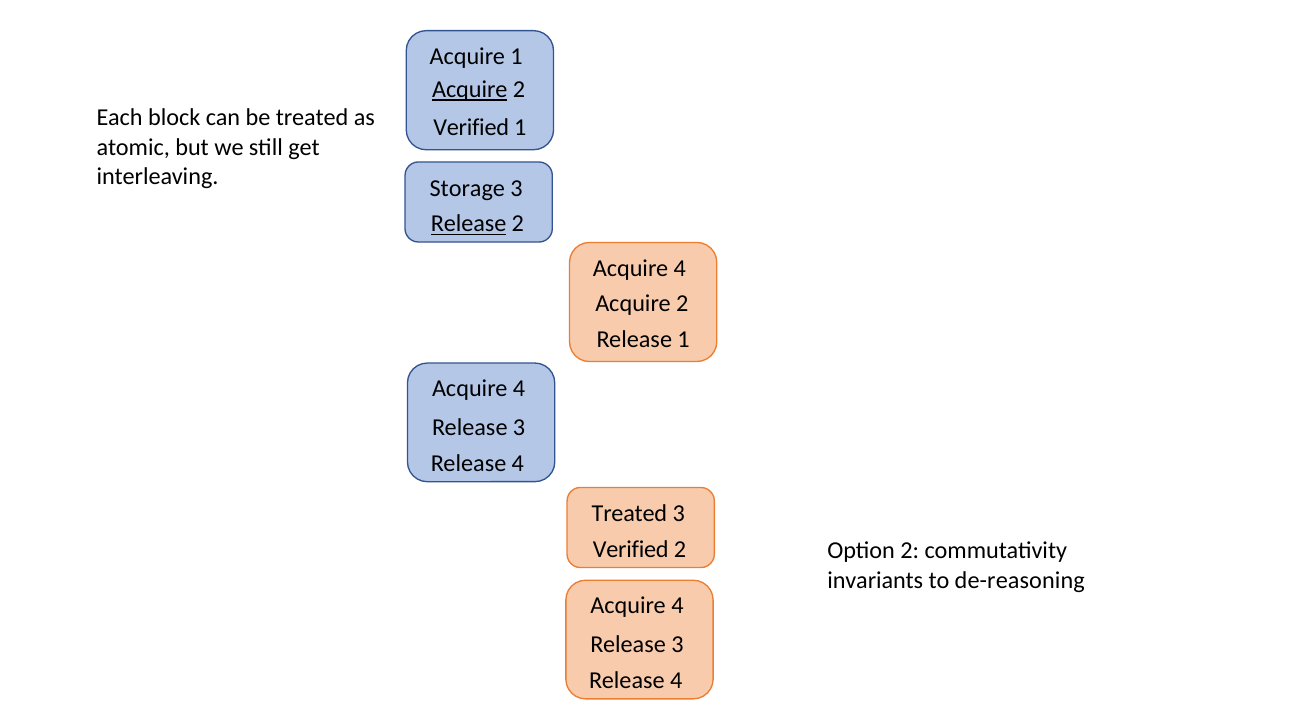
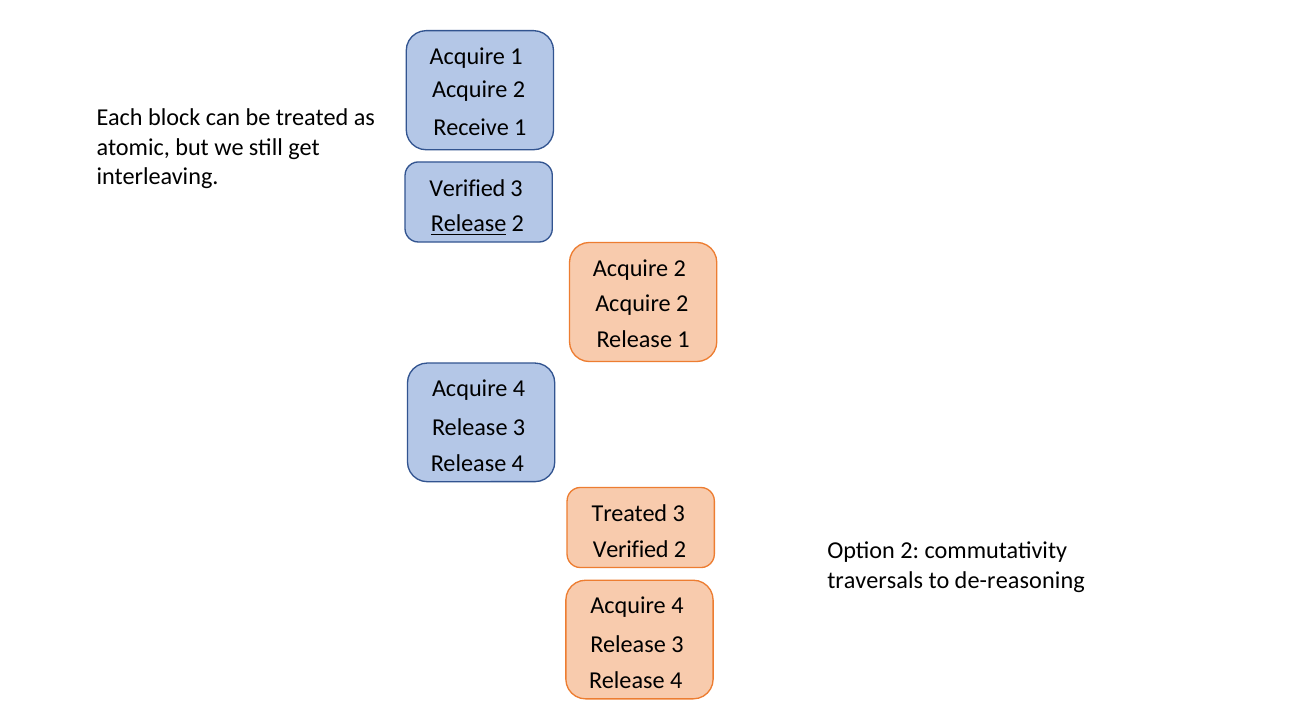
Acquire at (470, 90) underline: present -> none
Verified at (471, 128): Verified -> Receive
Storage at (467, 188): Storage -> Verified
4 at (680, 268): 4 -> 2
invariants: invariants -> traversals
